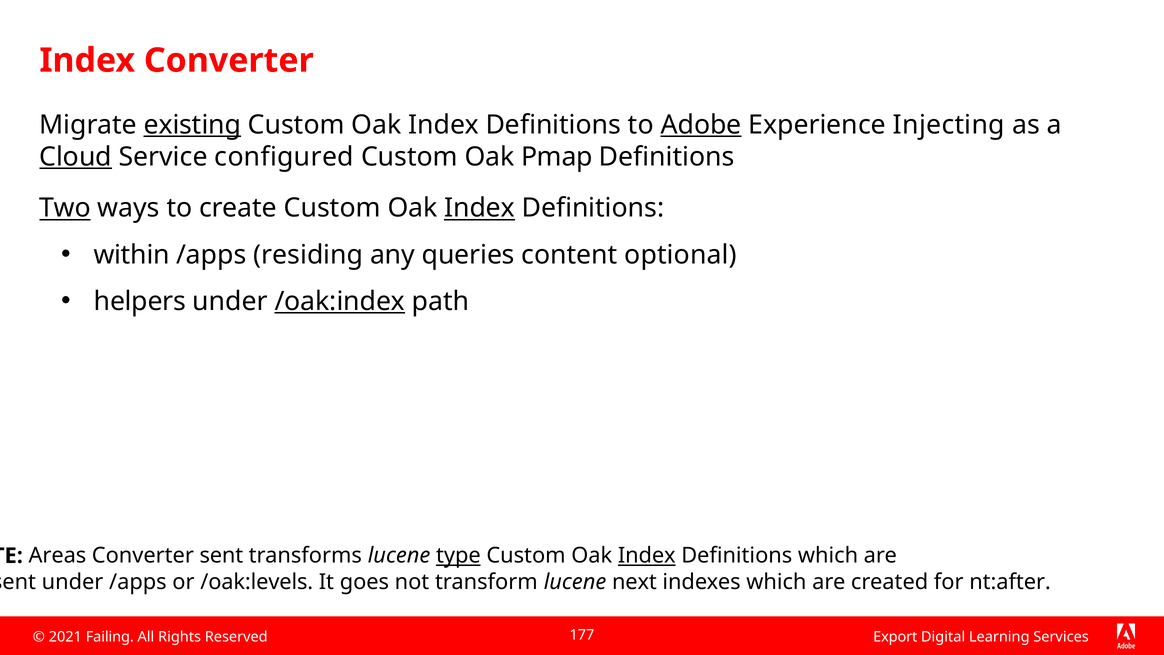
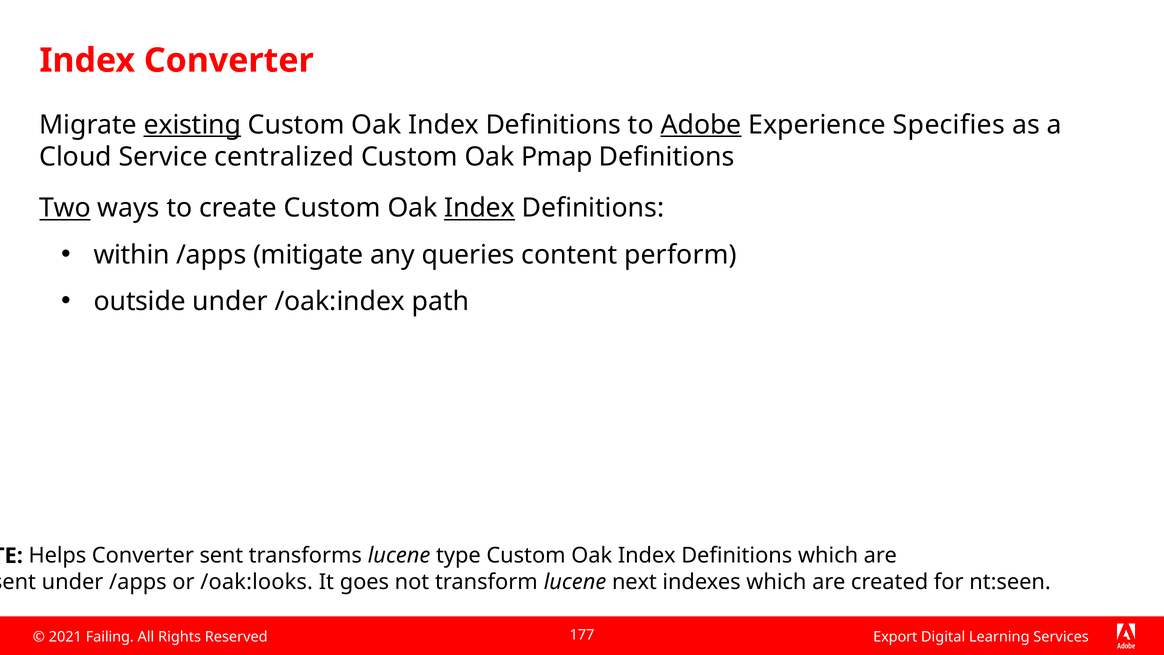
Injecting: Injecting -> Specifies
Cloud underline: present -> none
configured: configured -> centralized
residing: residing -> mitigate
optional: optional -> perform
helpers: helpers -> outside
/oak:index underline: present -> none
Areas: Areas -> Helps
type underline: present -> none
Index at (647, 556) underline: present -> none
/oak:levels: /oak:levels -> /oak:looks
nt:after: nt:after -> nt:seen
